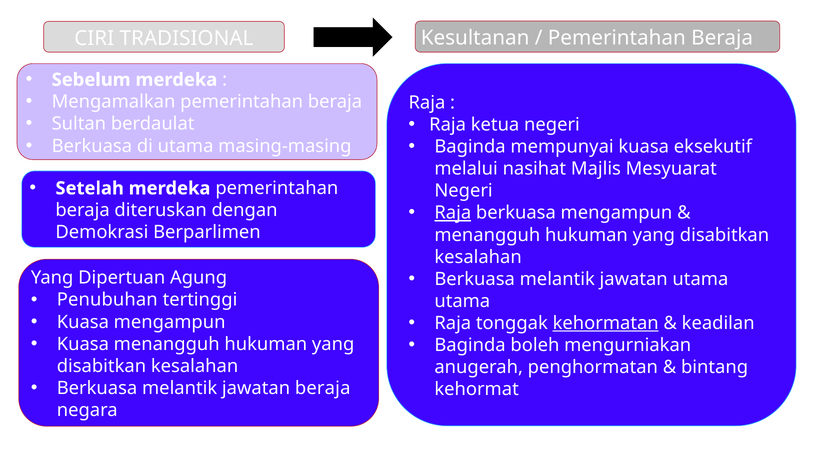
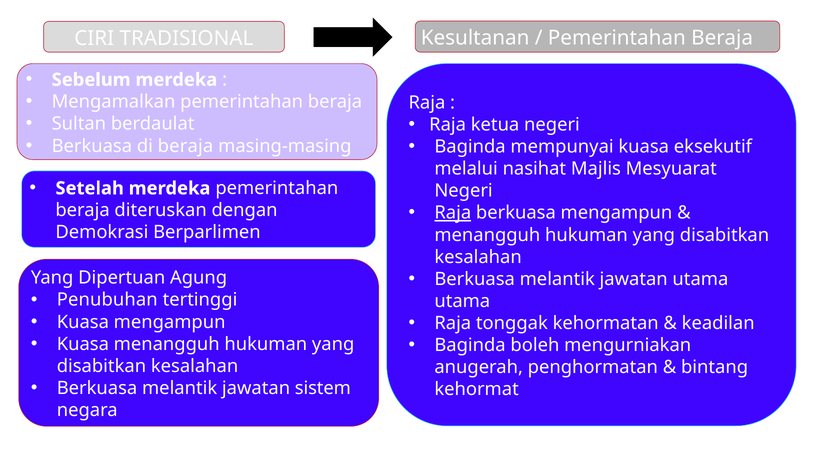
di utama: utama -> beraja
kehormatan underline: present -> none
jawatan beraja: beraja -> sistem
